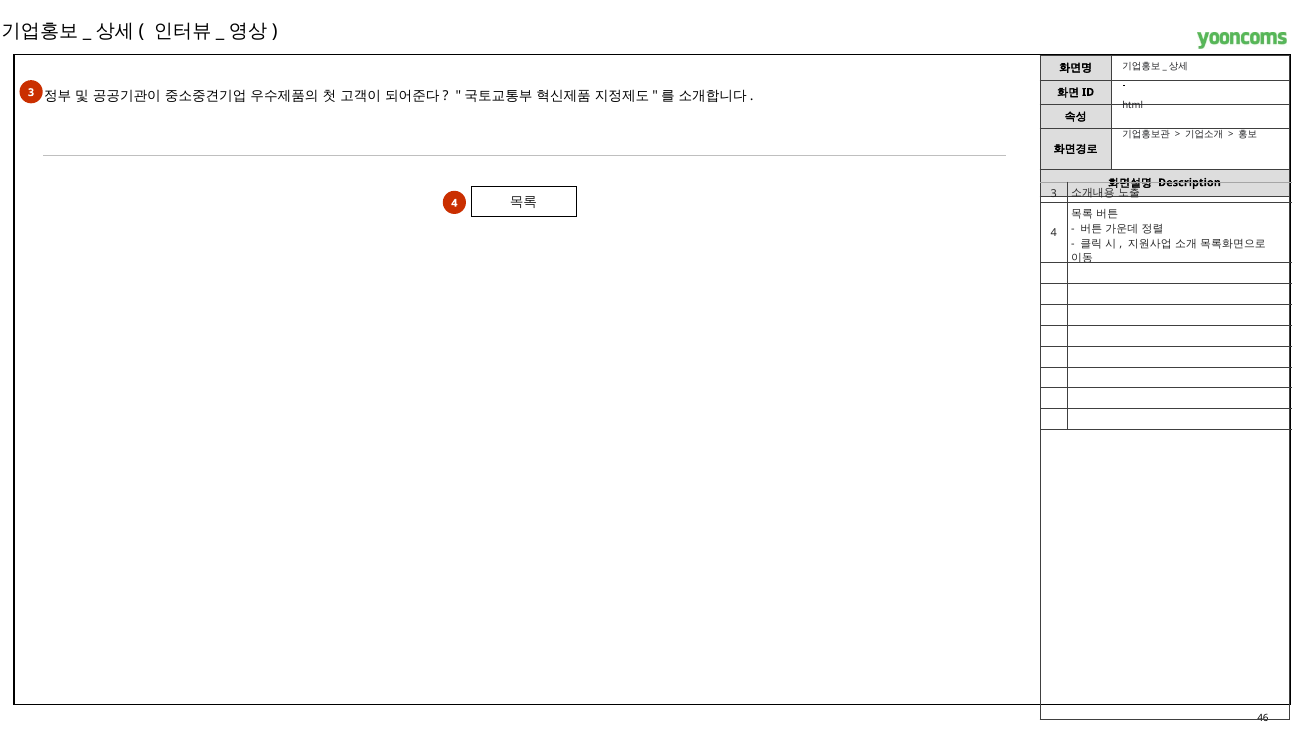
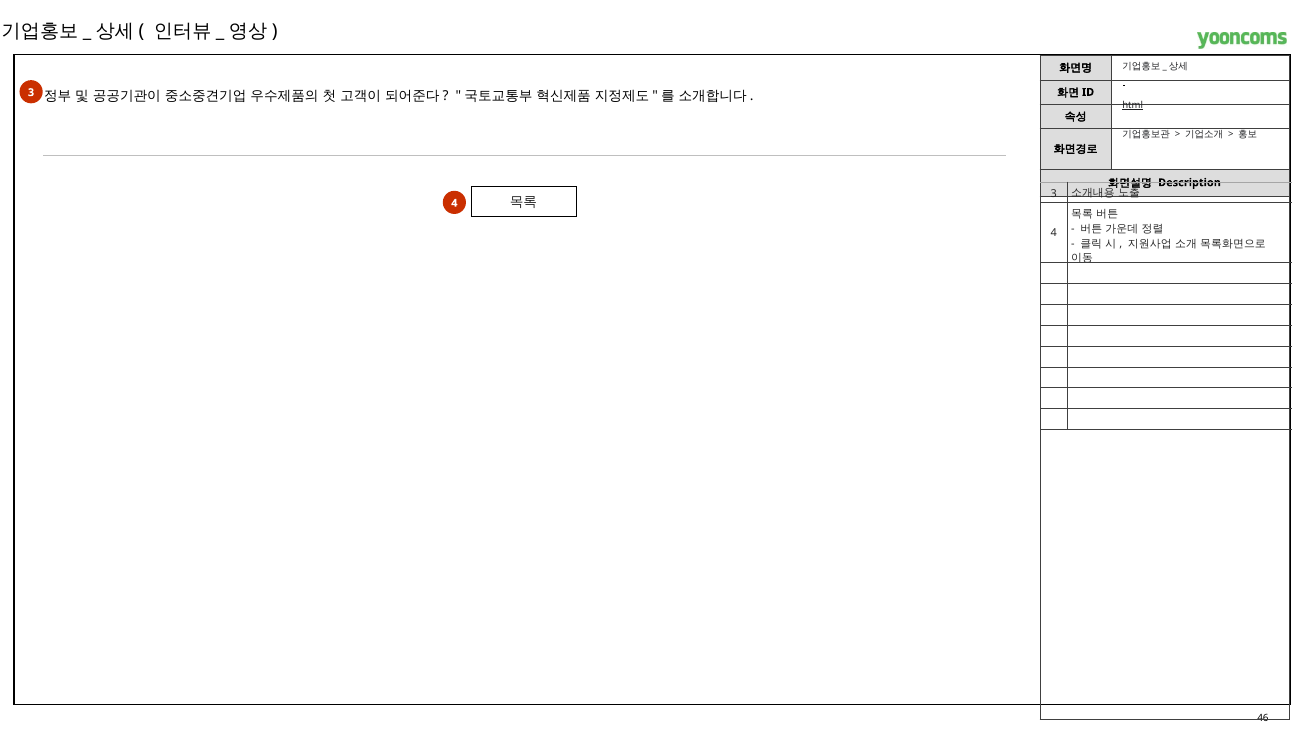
html underline: none -> present
